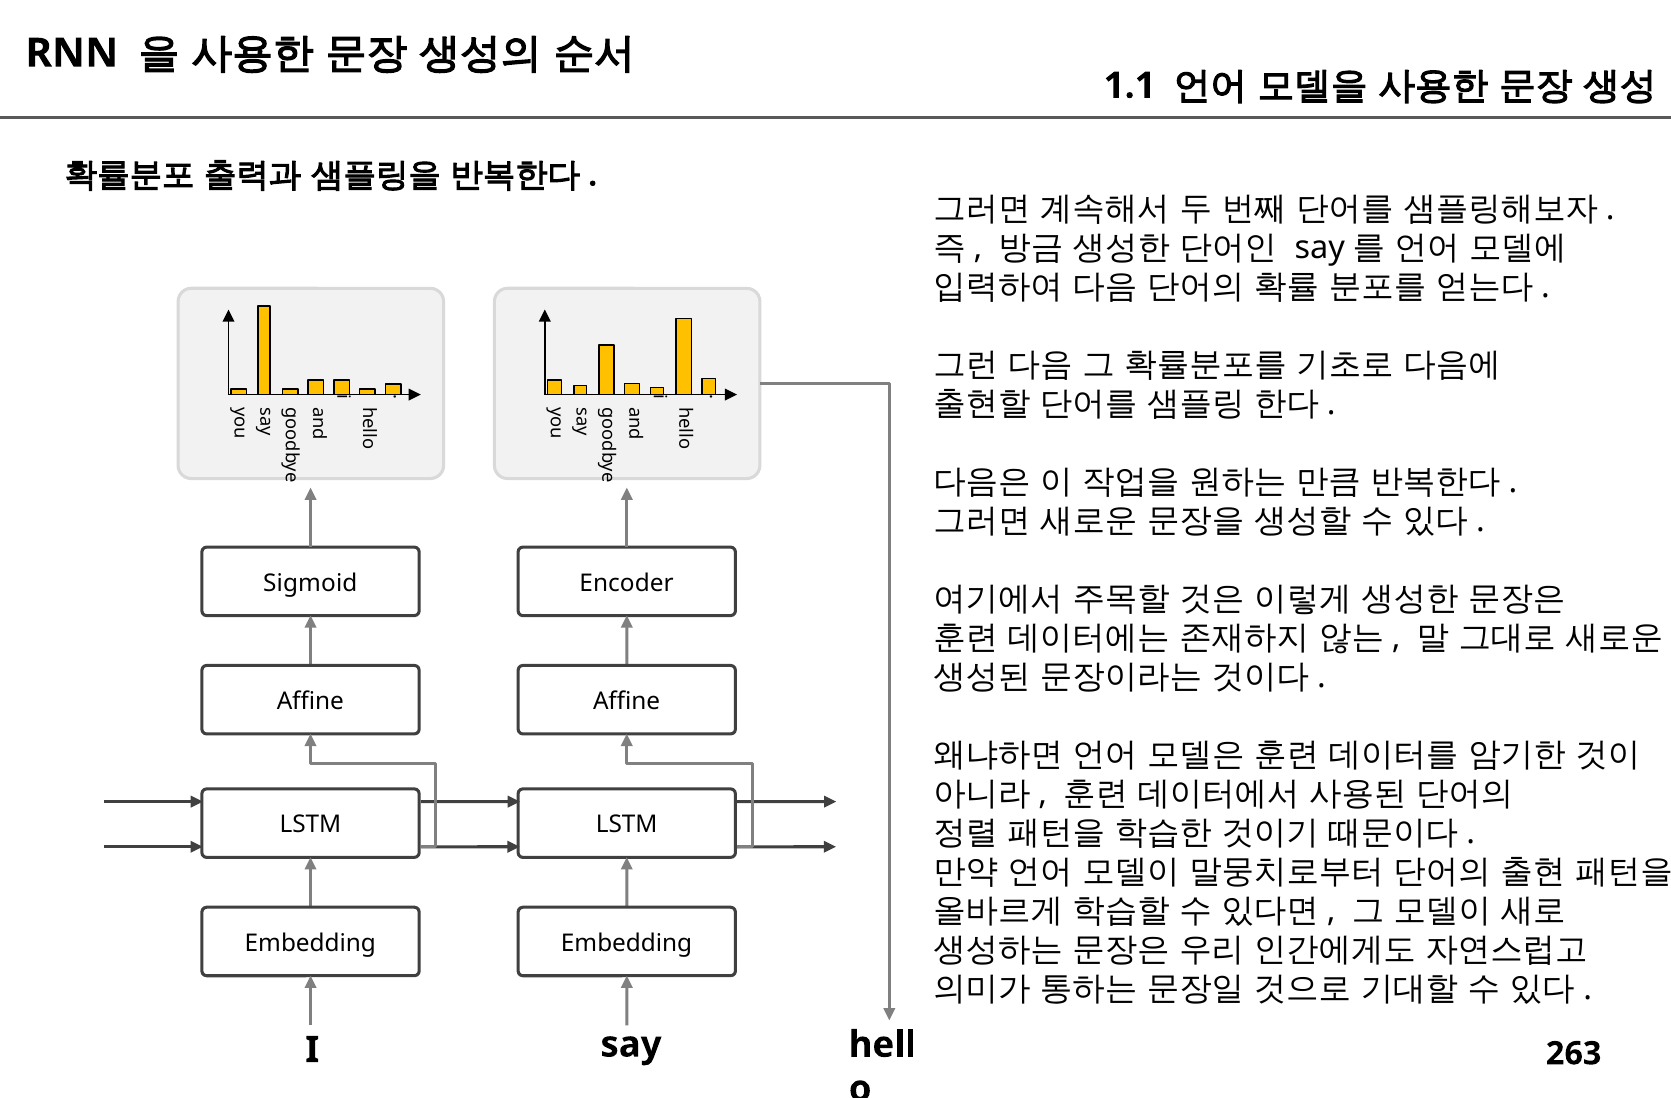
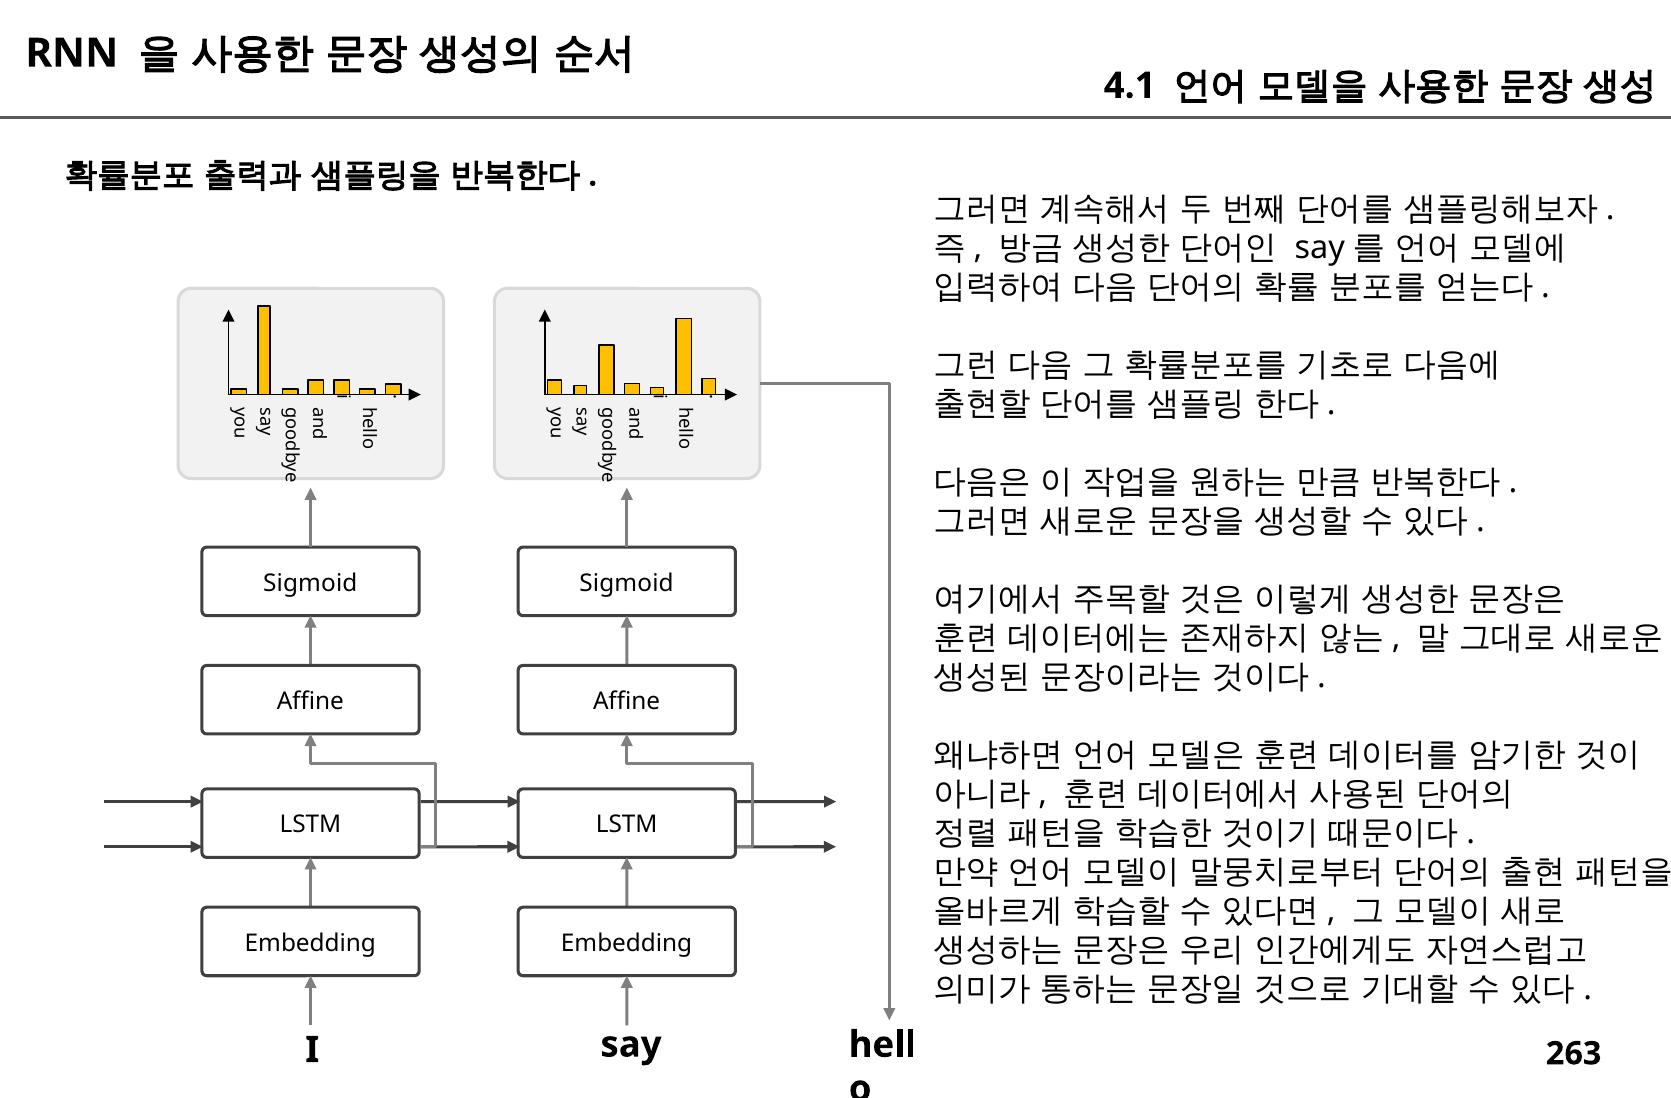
1.1: 1.1 -> 4.1
Encoder at (627, 583): Encoder -> Sigmoid
